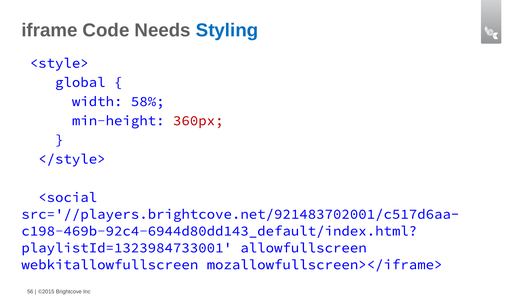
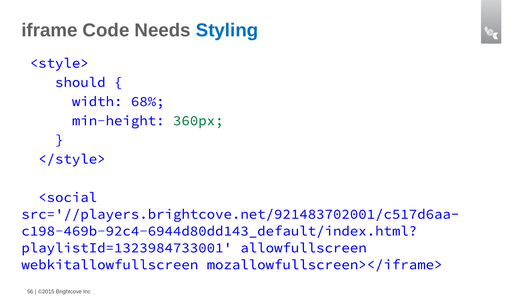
global: global -> should
58%: 58% -> 68%
360px colour: red -> green
